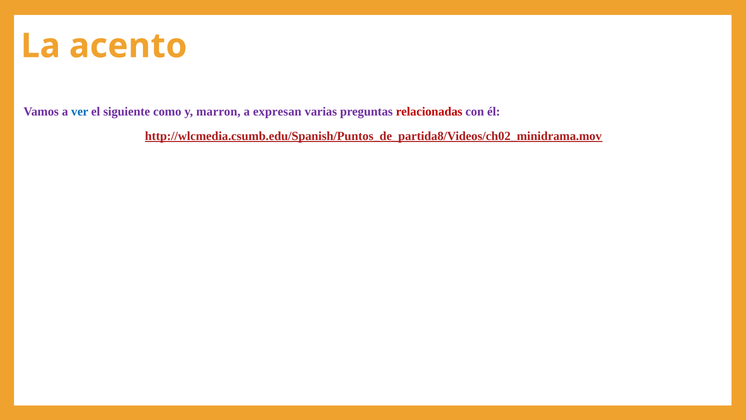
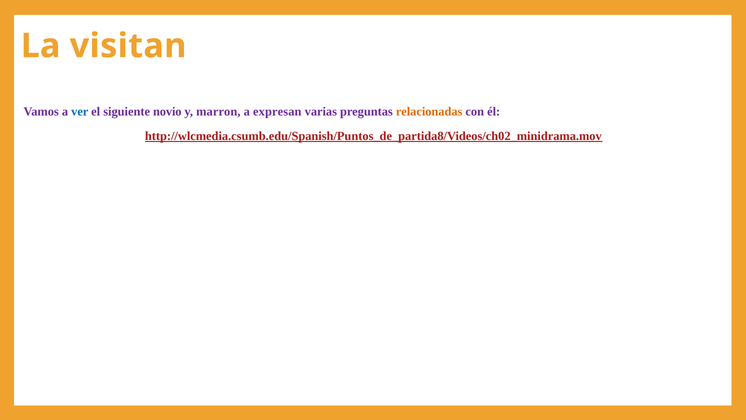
acento: acento -> visitan
como: como -> novio
relacionadas colour: red -> orange
